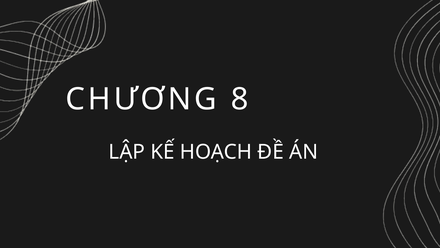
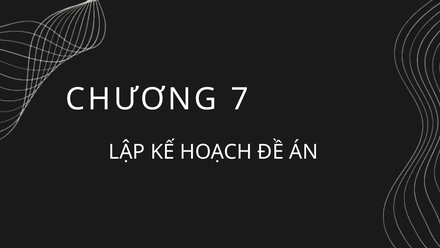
8: 8 -> 7
